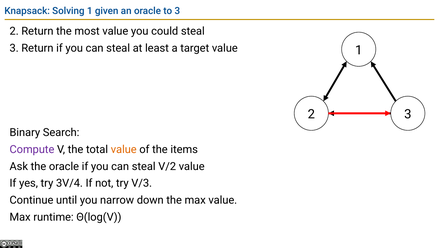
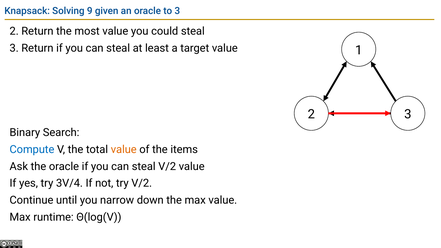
Solving 1: 1 -> 9
Compute colour: purple -> blue
try V/3: V/3 -> V/2
